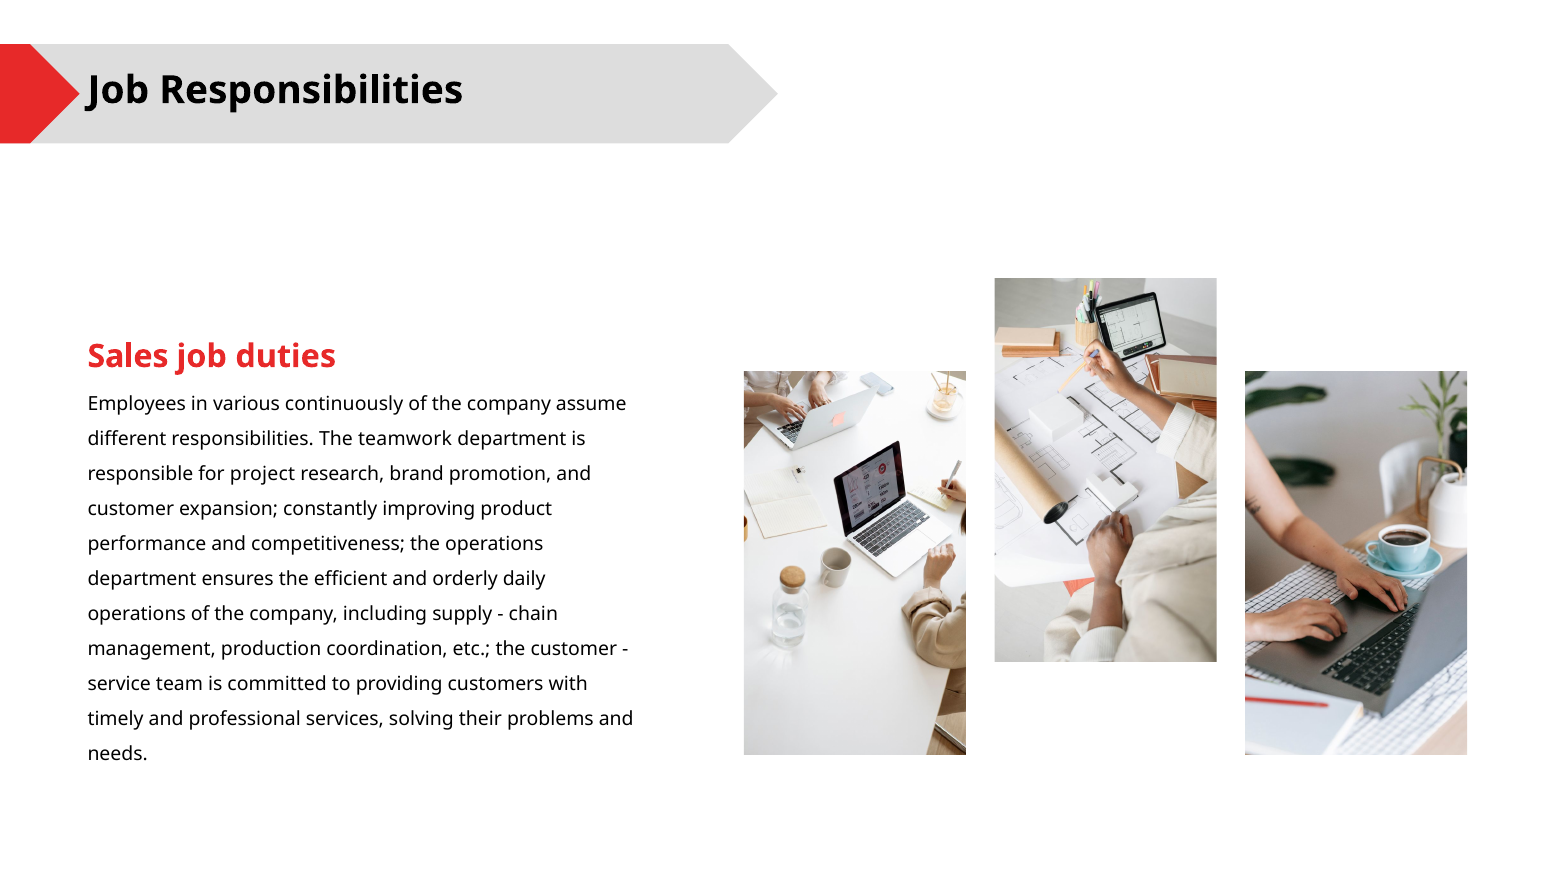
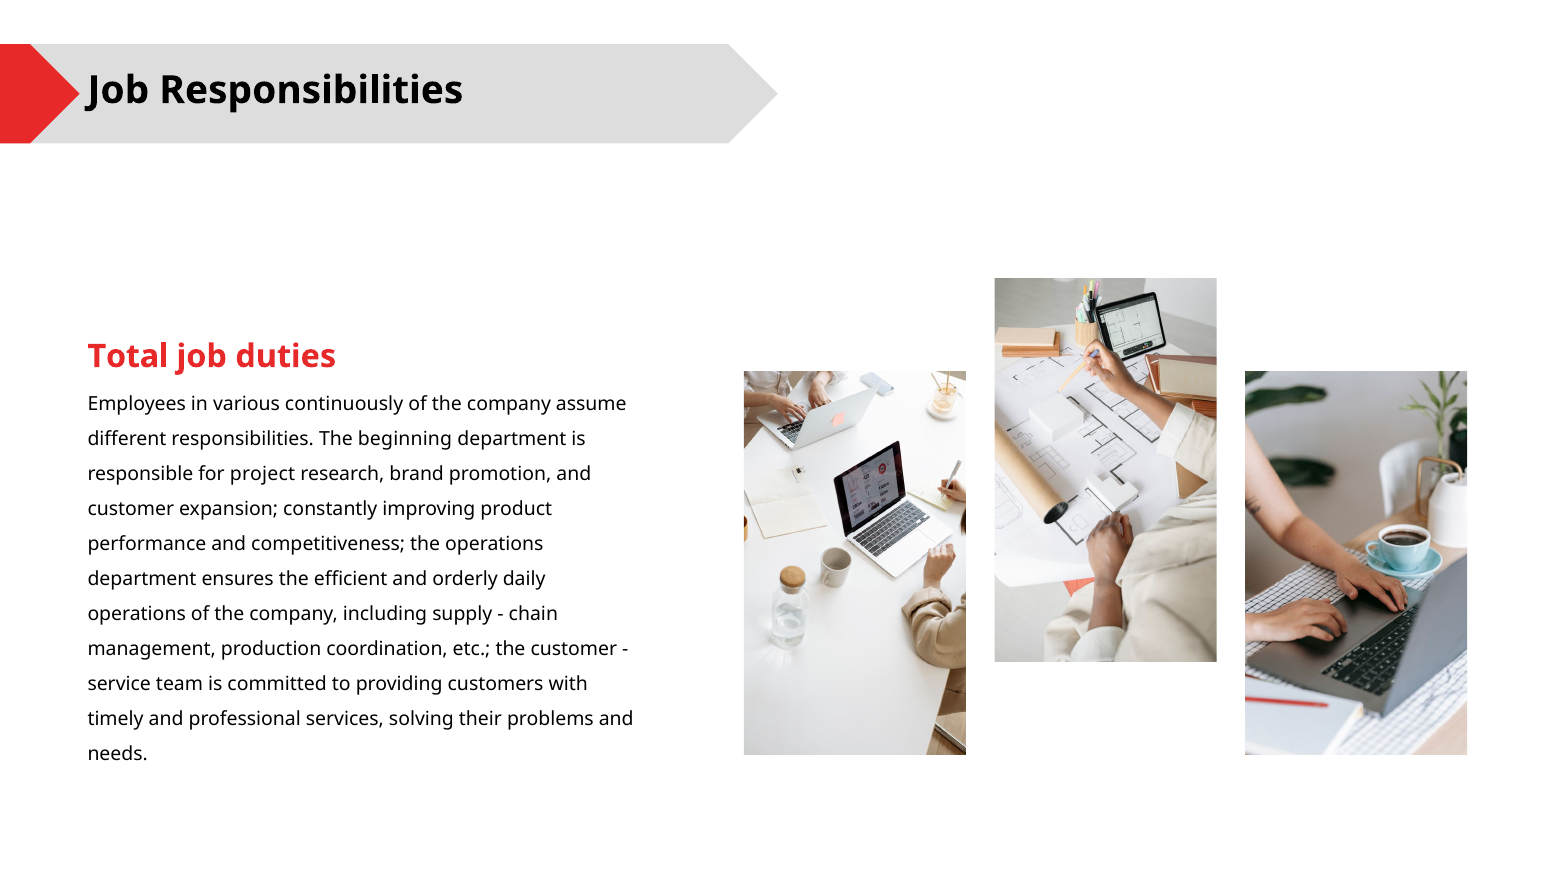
Sales: Sales -> Total
teamwork: teamwork -> beginning
